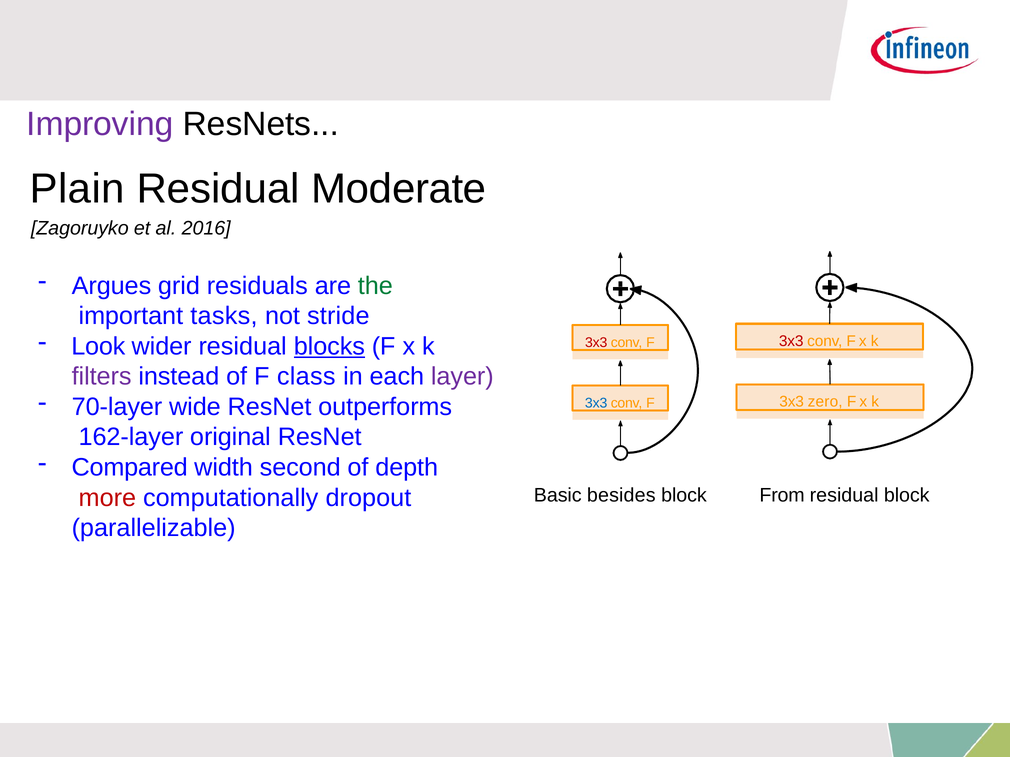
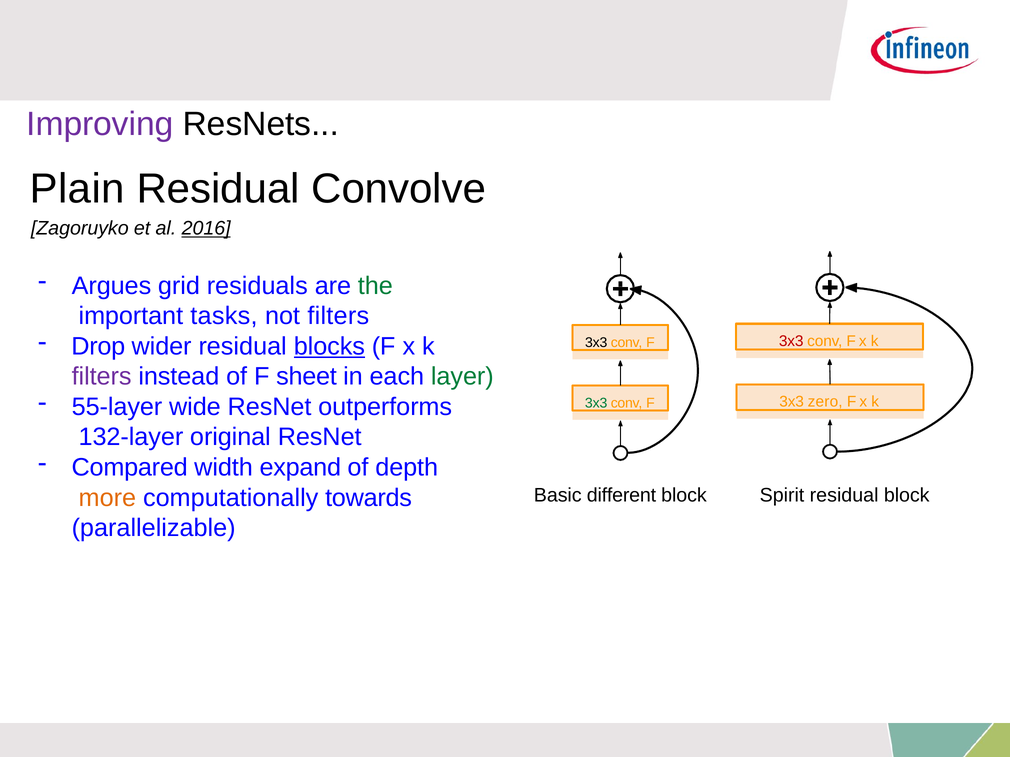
Moderate: Moderate -> Convolve
2016 underline: none -> present
not stride: stride -> filters
Look: Look -> Drop
3x3 at (596, 343) colour: red -> black
class: class -> sheet
layer colour: purple -> green
70-layer: 70-layer -> 55-layer
3x3 at (596, 403) colour: blue -> green
162-layer: 162-layer -> 132-layer
second: second -> expand
more colour: red -> orange
dropout: dropout -> towards
besides: besides -> different
From: From -> Spirit
